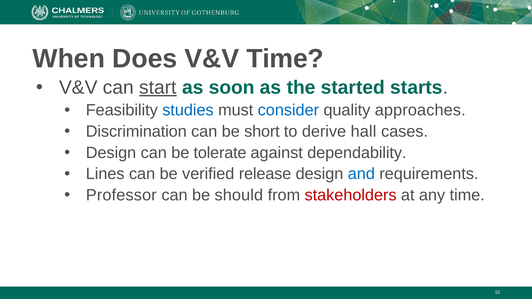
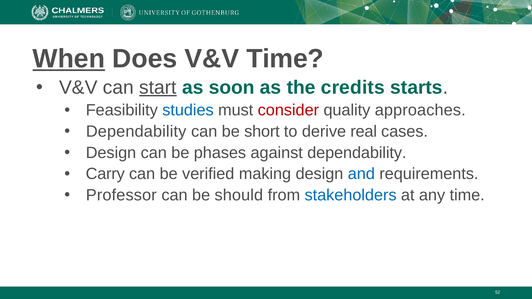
When underline: none -> present
started: started -> credits
consider colour: blue -> red
Discrimination at (136, 132): Discrimination -> Dependability
hall: hall -> real
tolerate: tolerate -> phases
Lines: Lines -> Carry
release: release -> making
stakeholders colour: red -> blue
